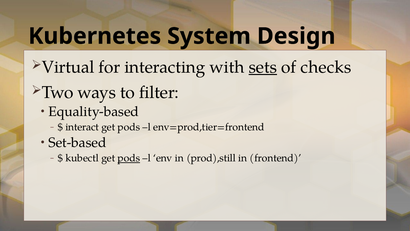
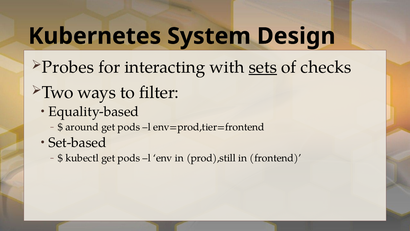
Virtual: Virtual -> Probes
interact: interact -> around
pods at (129, 158) underline: present -> none
